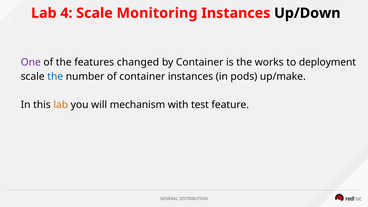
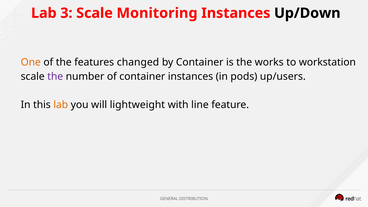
4: 4 -> 3
One colour: purple -> orange
deployment: deployment -> workstation
the at (55, 76) colour: blue -> purple
up/make: up/make -> up/users
mechanism: mechanism -> lightweight
test: test -> line
